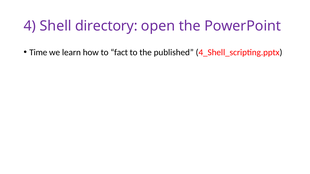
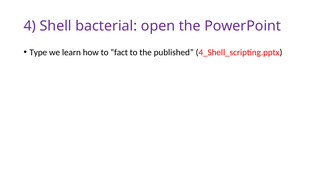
directory: directory -> bacterial
Time: Time -> Type
